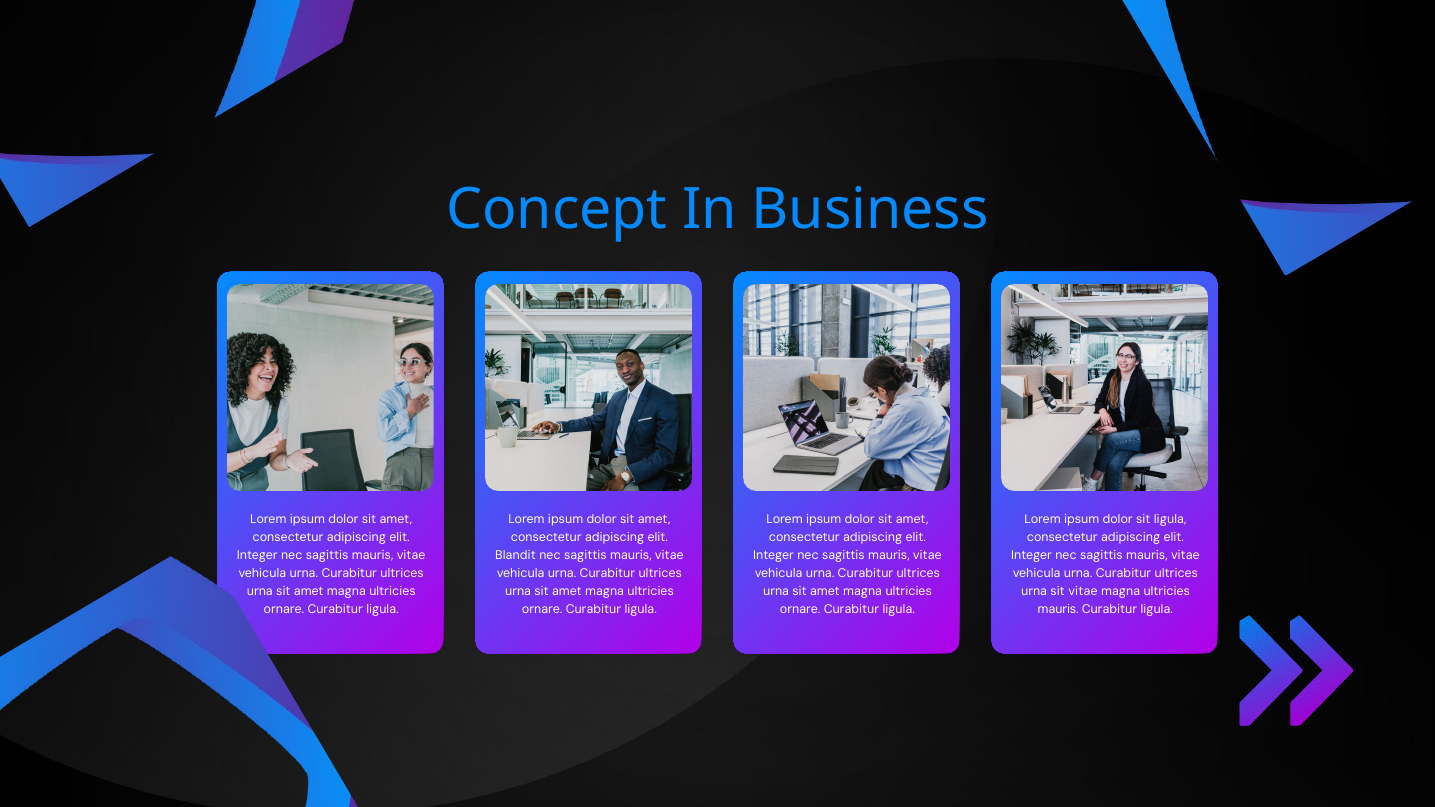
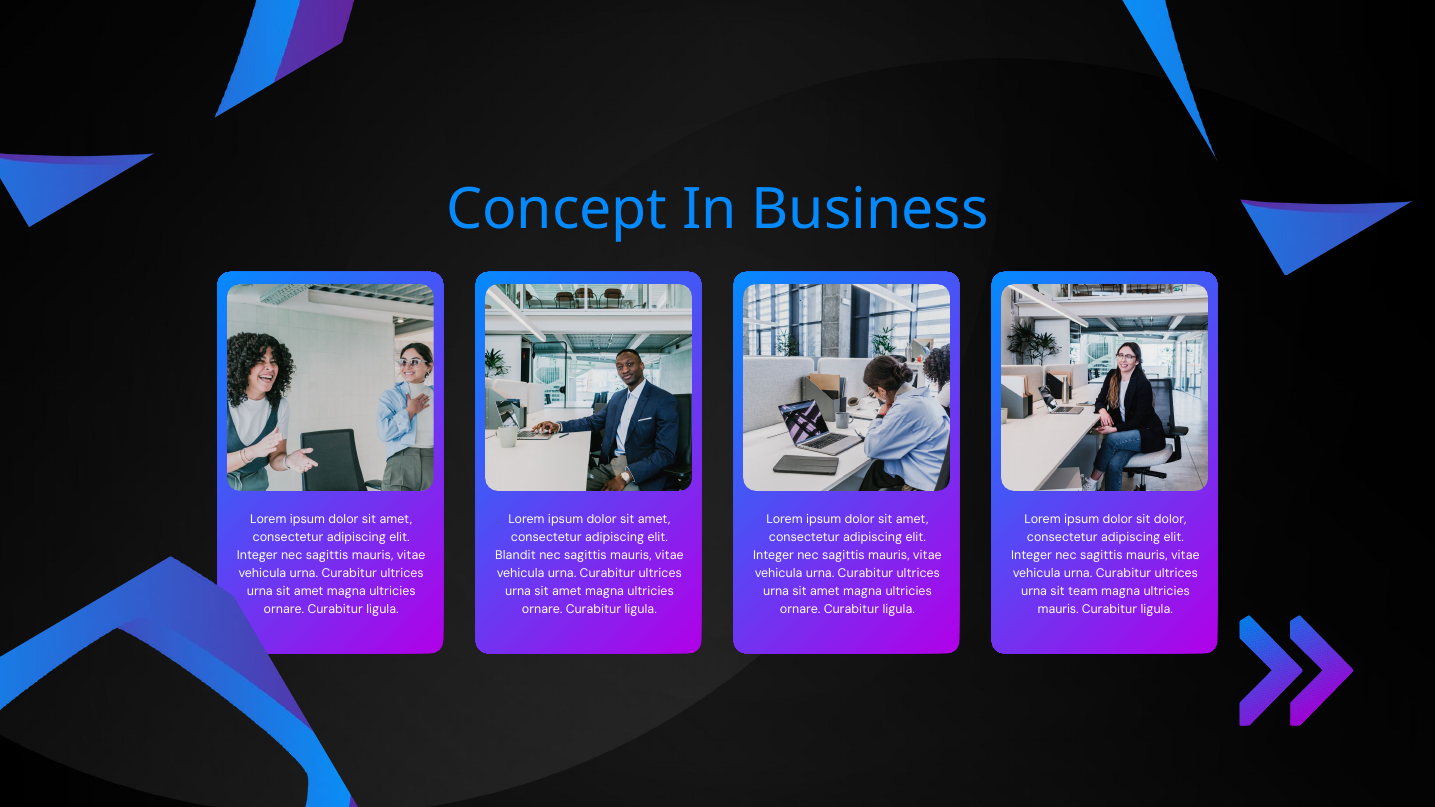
sit ligula: ligula -> dolor
sit vitae: vitae -> team
